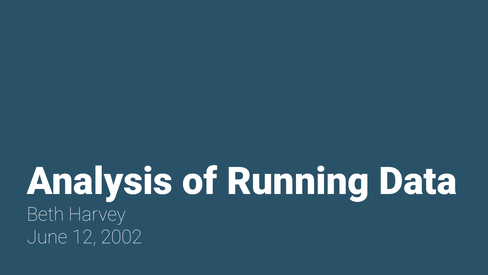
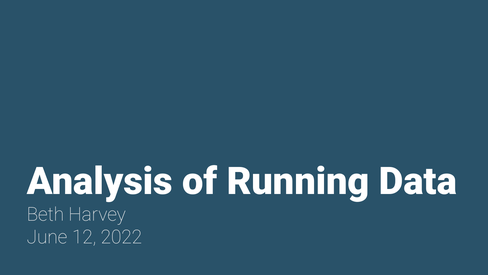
2002: 2002 -> 2022
